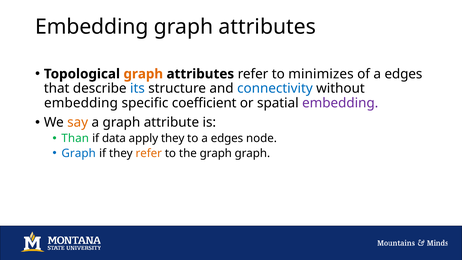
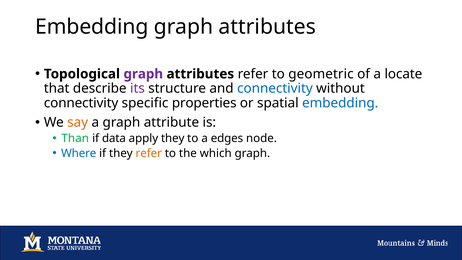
graph at (143, 74) colour: orange -> purple
minimizes: minimizes -> geometric
of a edges: edges -> locate
its colour: blue -> purple
embedding at (81, 103): embedding -> connectivity
coefficient: coefficient -> properties
embedding at (340, 103) colour: purple -> blue
Graph at (79, 153): Graph -> Where
the graph: graph -> which
